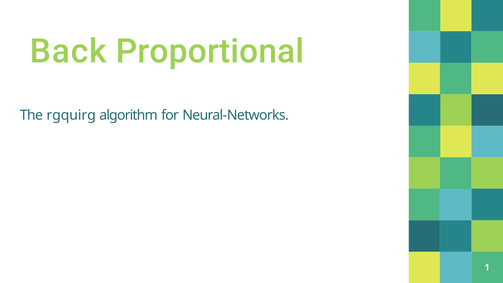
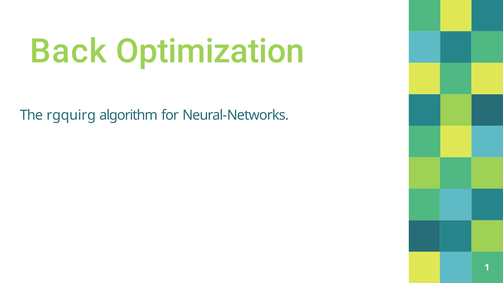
Proportional: Proportional -> Optimization
